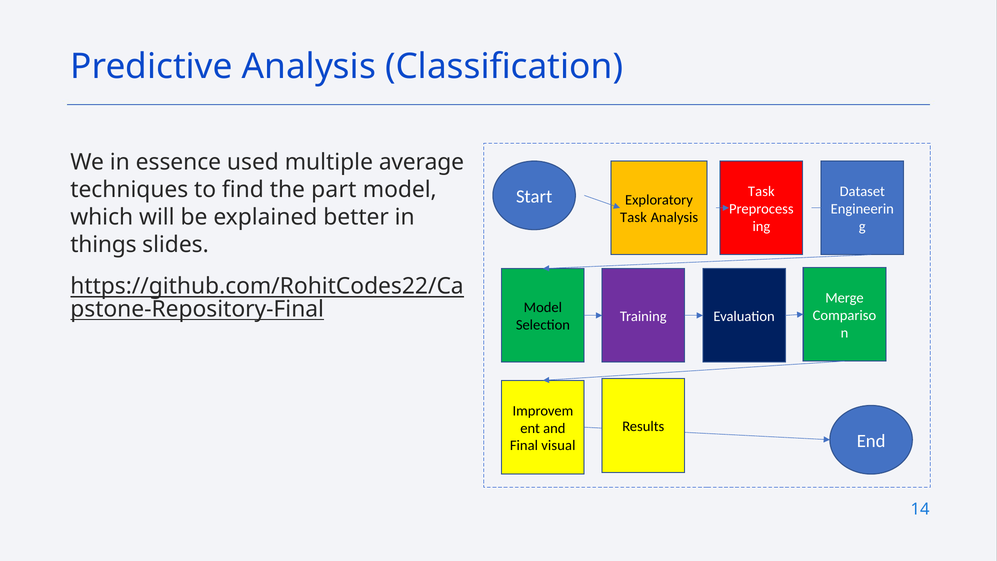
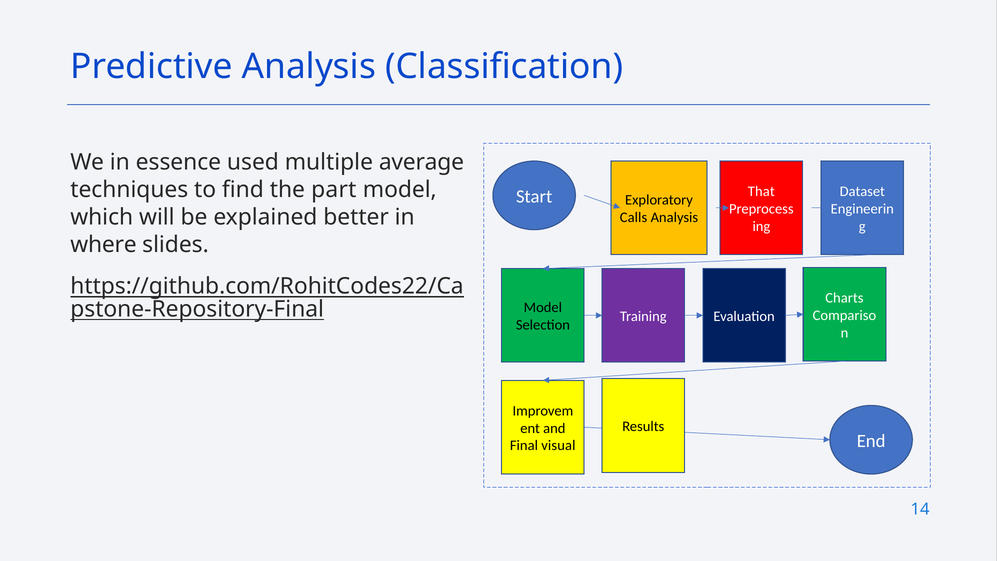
Task at (761, 191): Task -> That
Task at (633, 218): Task -> Calls
things: things -> where
Merge: Merge -> Charts
